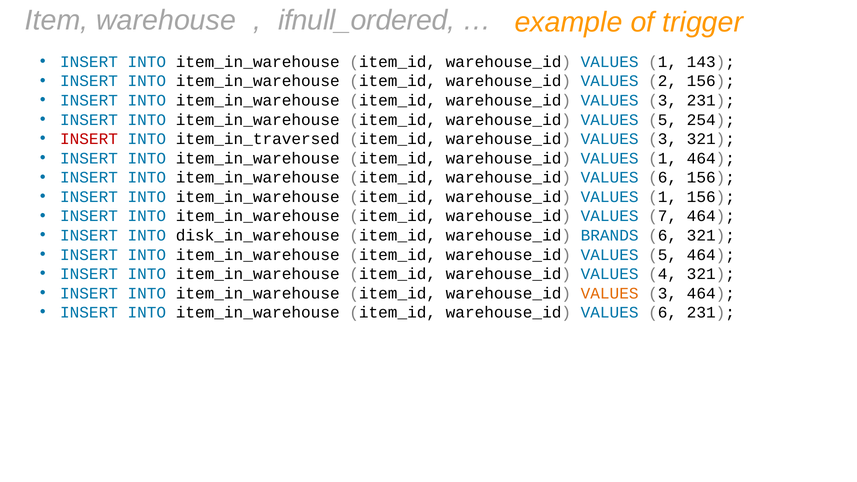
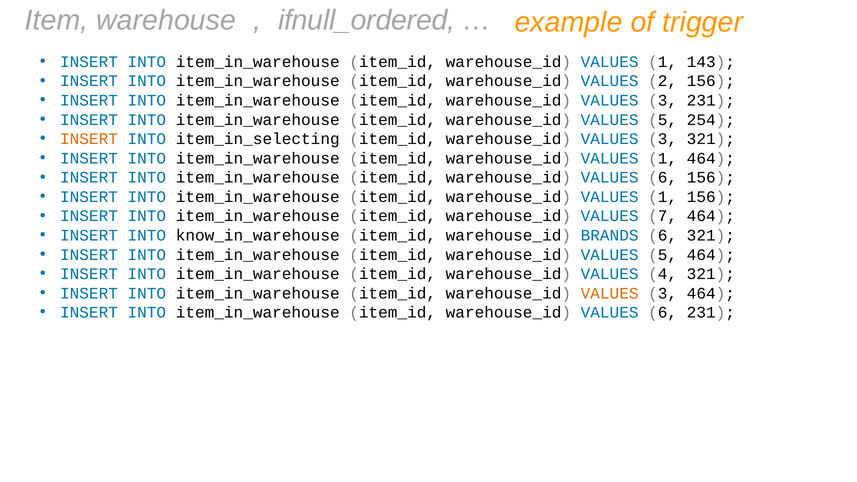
INSERT at (89, 139) colour: red -> orange
item_in_traversed: item_in_traversed -> item_in_selecting
disk_in_warehouse: disk_in_warehouse -> know_in_warehouse
